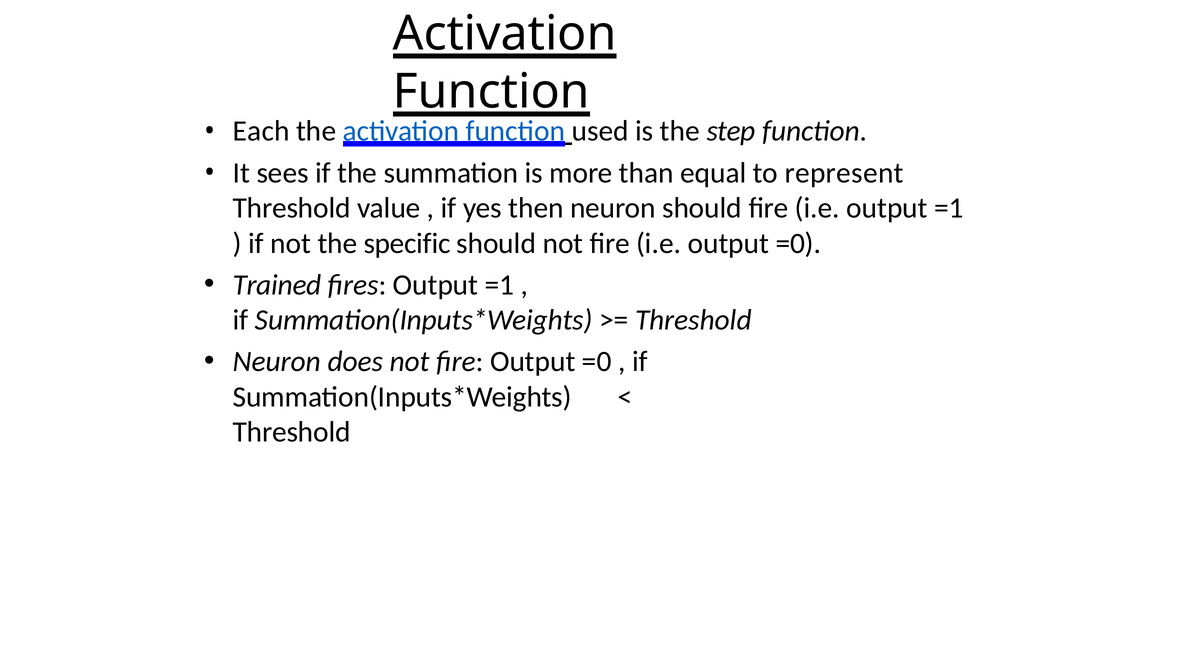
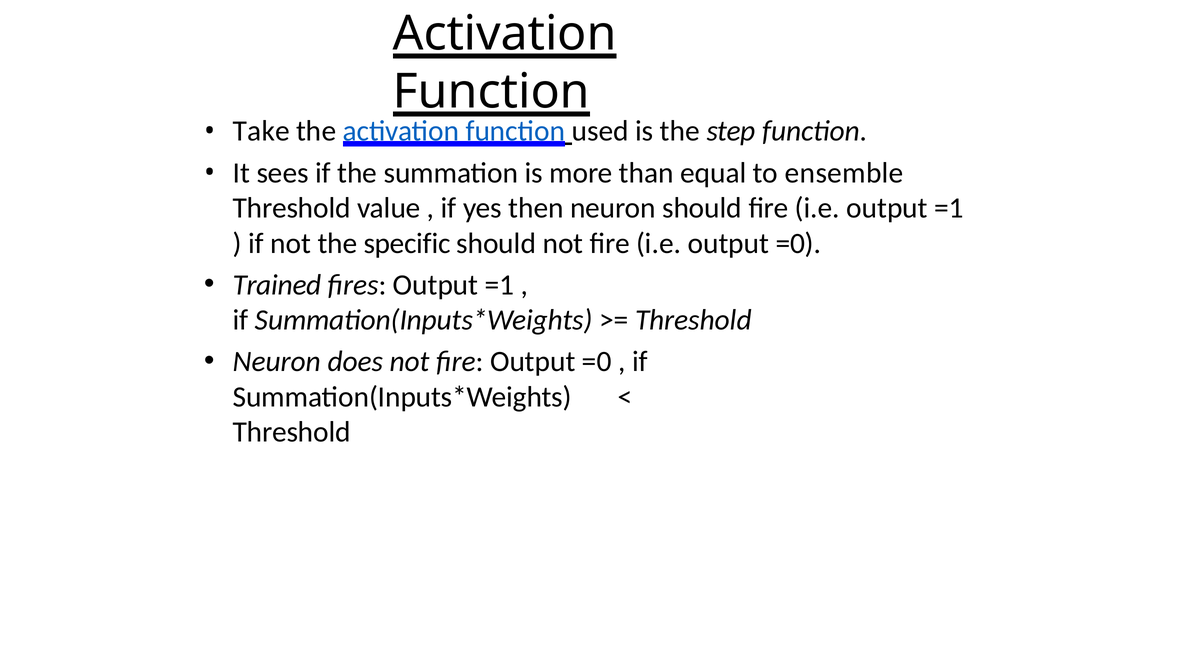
Each: Each -> Take
represent: represent -> ensemble
